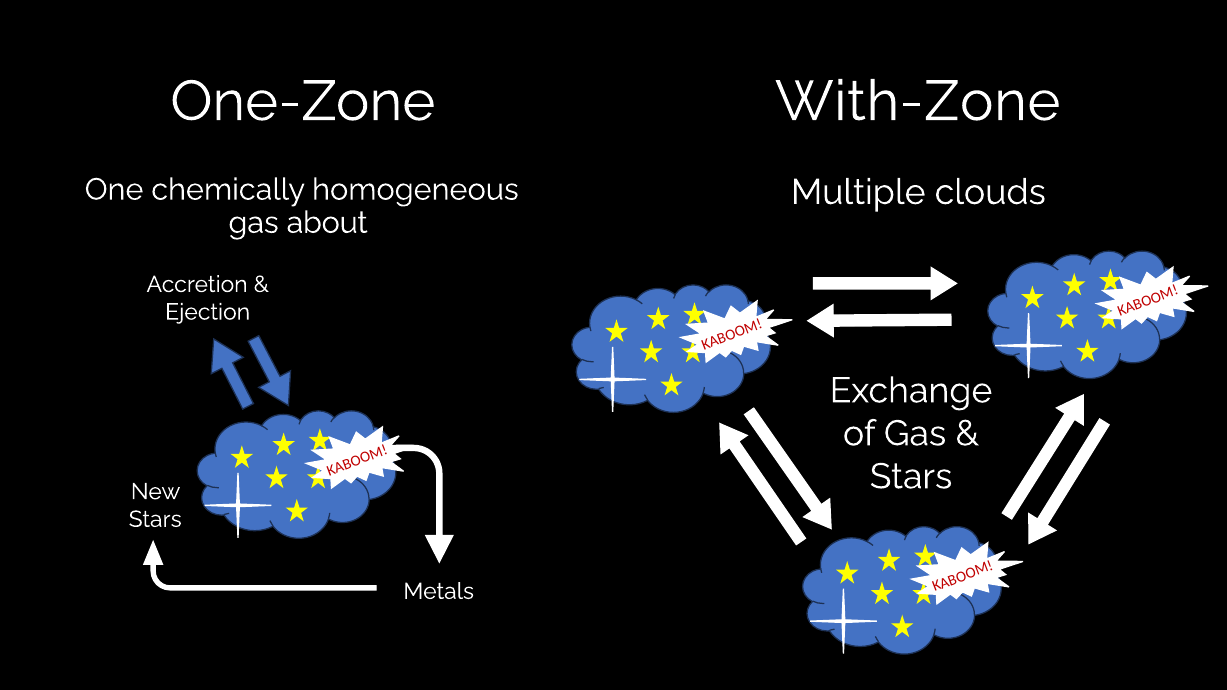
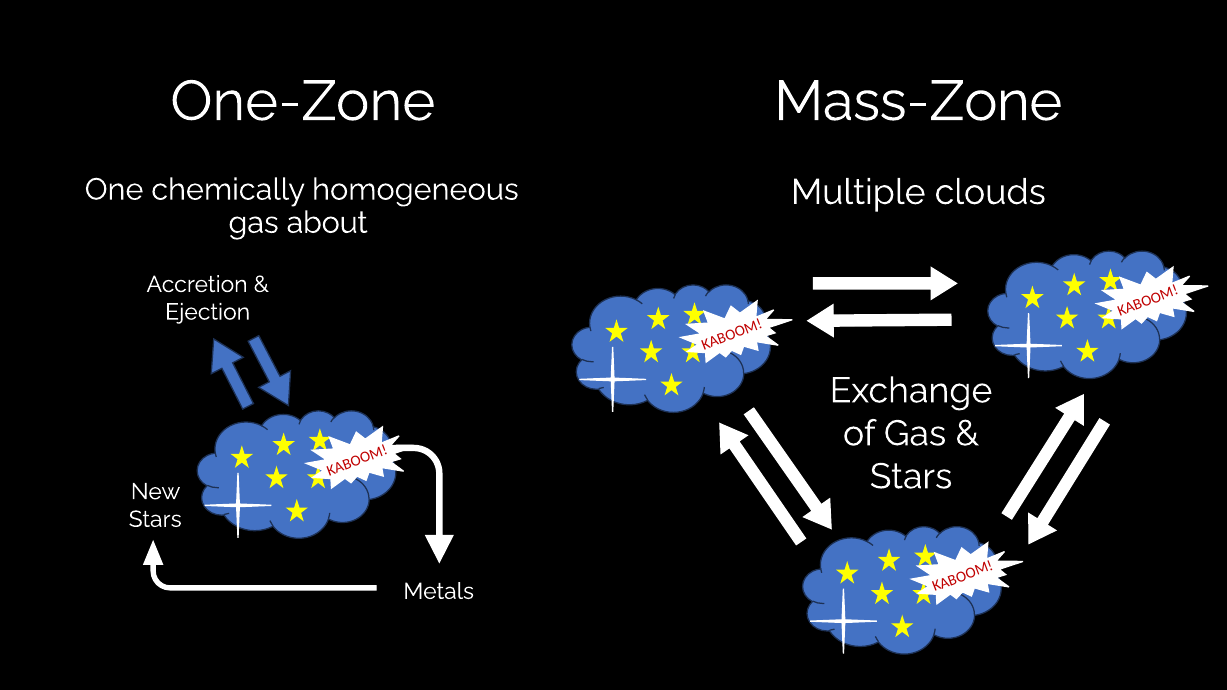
With-Zone: With-Zone -> Mass-Zone
